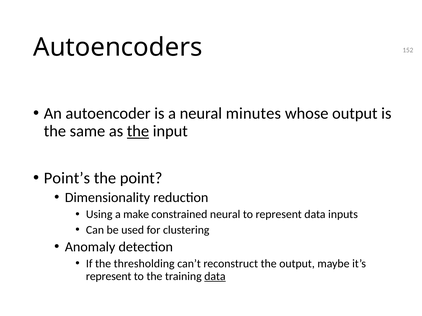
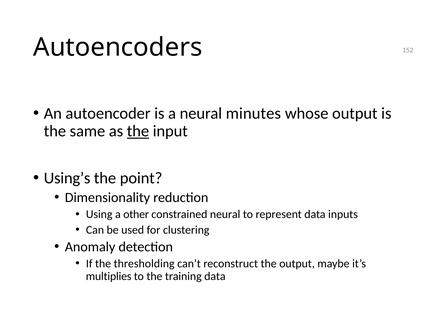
Point’s: Point’s -> Using’s
make: make -> other
represent at (109, 277): represent -> multiplies
data at (215, 277) underline: present -> none
